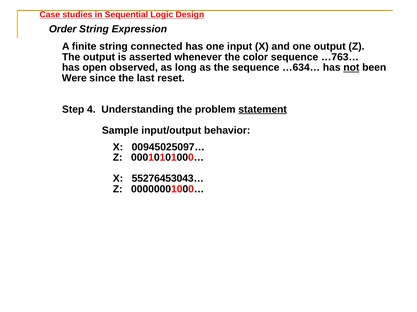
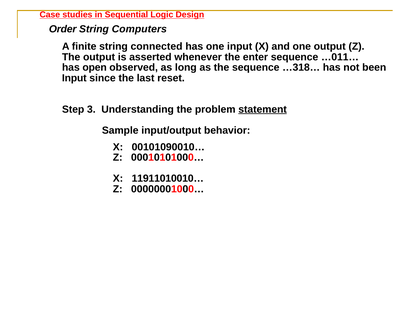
Expression: Expression -> Computers
color: color -> enter
…763…: …763… -> …011…
…634…: …634… -> …318…
not underline: present -> none
Were at (74, 78): Were -> Input
4: 4 -> 3
00945025097…: 00945025097… -> 00101090010…
55276453043…: 55276453043… -> 11911010010…
